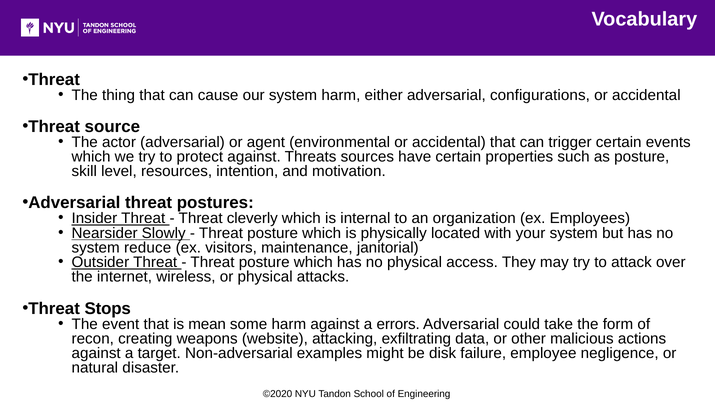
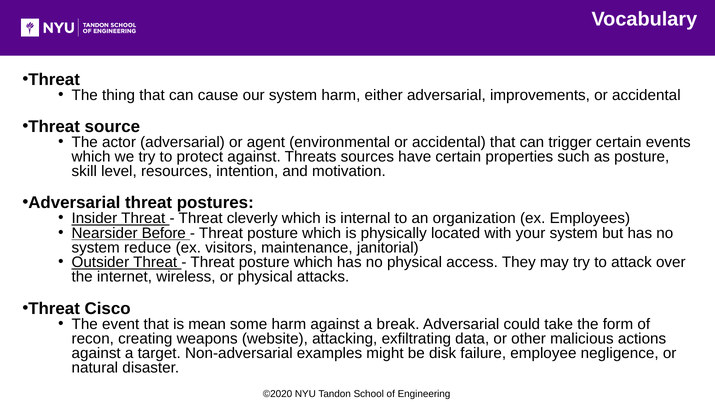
configurations: configurations -> improvements
Slowly: Slowly -> Before
Stops: Stops -> Cisco
errors: errors -> break
